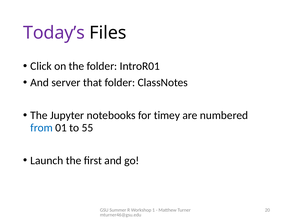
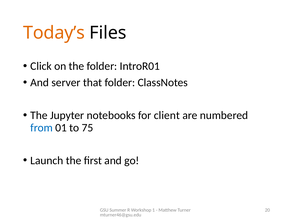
Today’s colour: purple -> orange
timey: timey -> client
55: 55 -> 75
